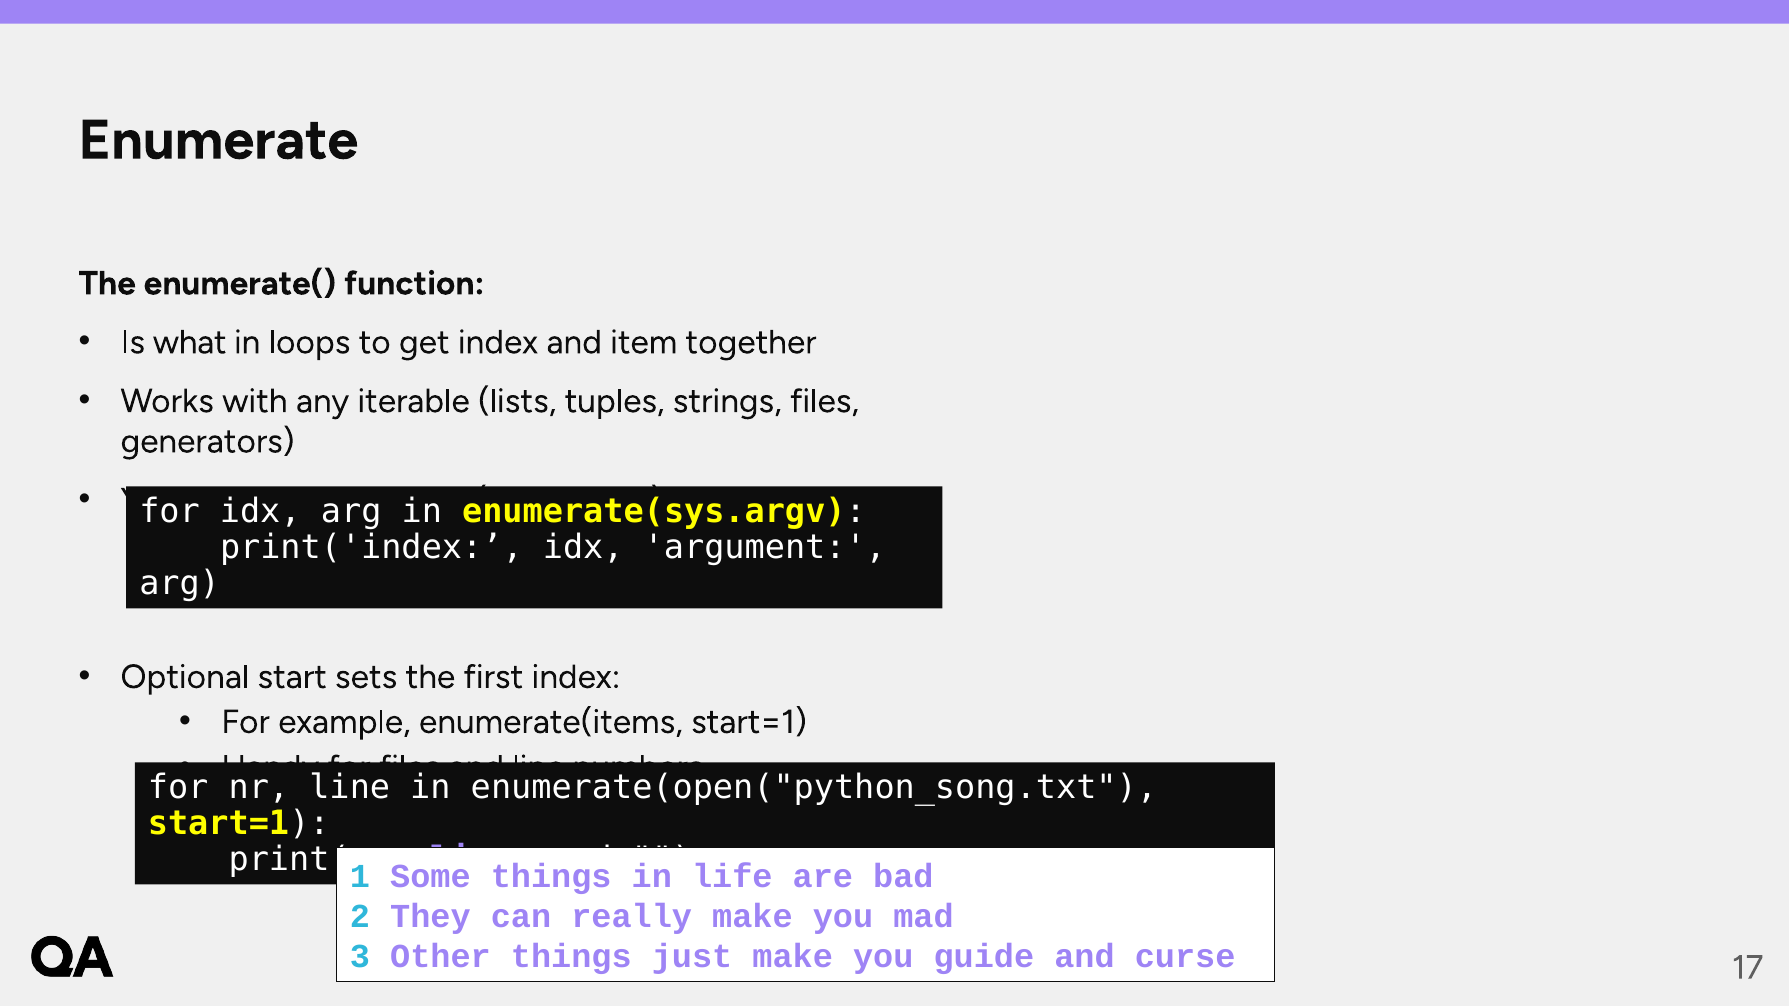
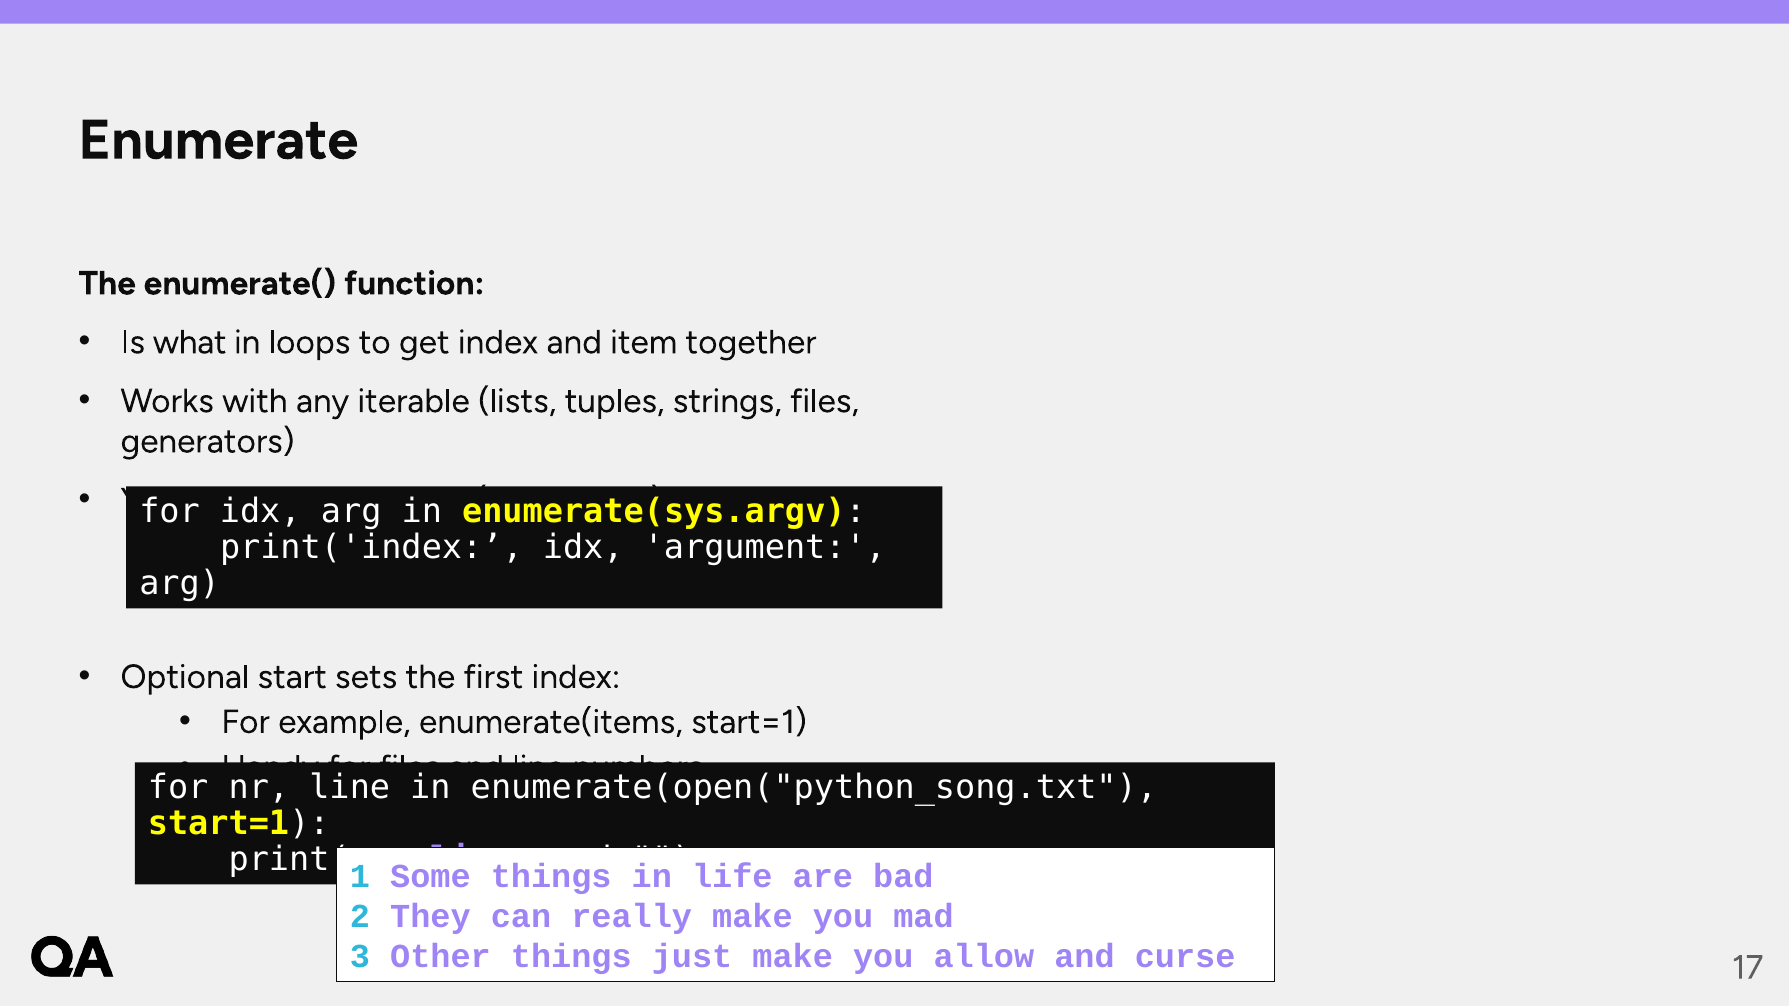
guide: guide -> allow
